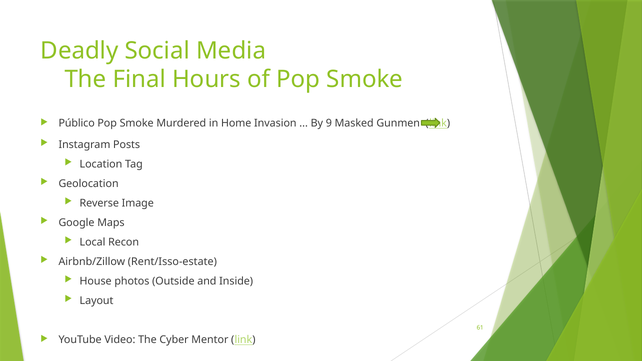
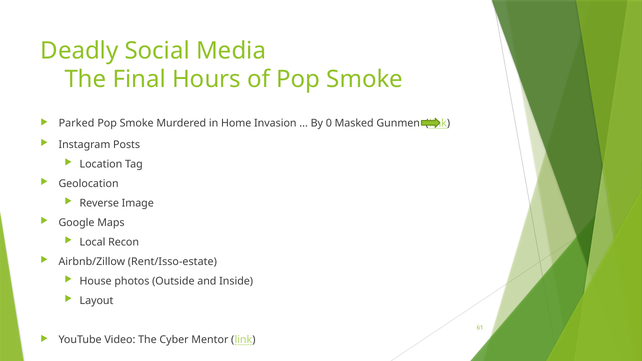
Público: Público -> Parked
9: 9 -> 0
